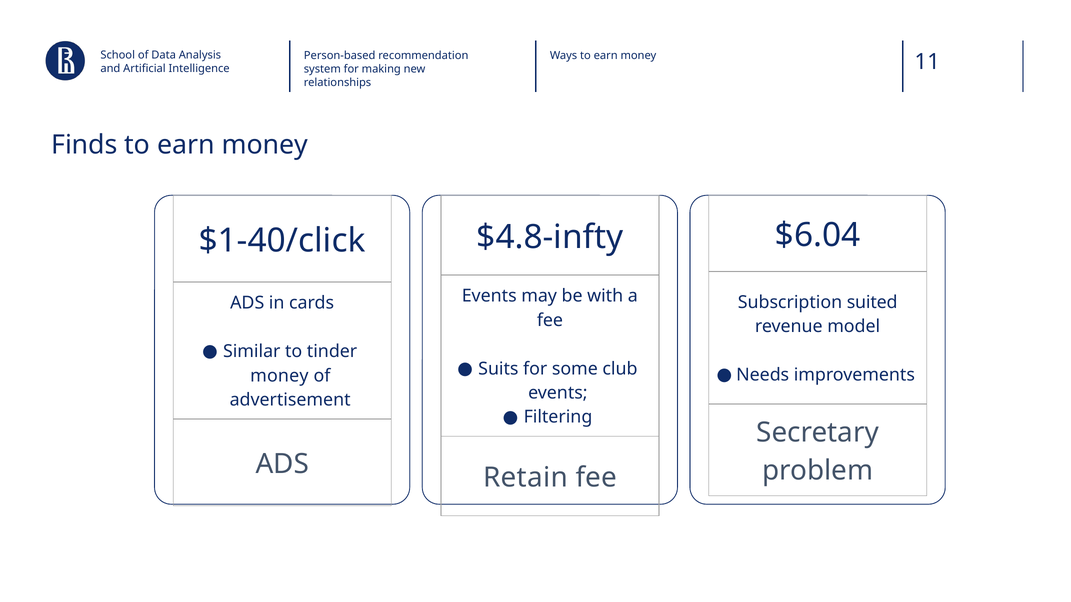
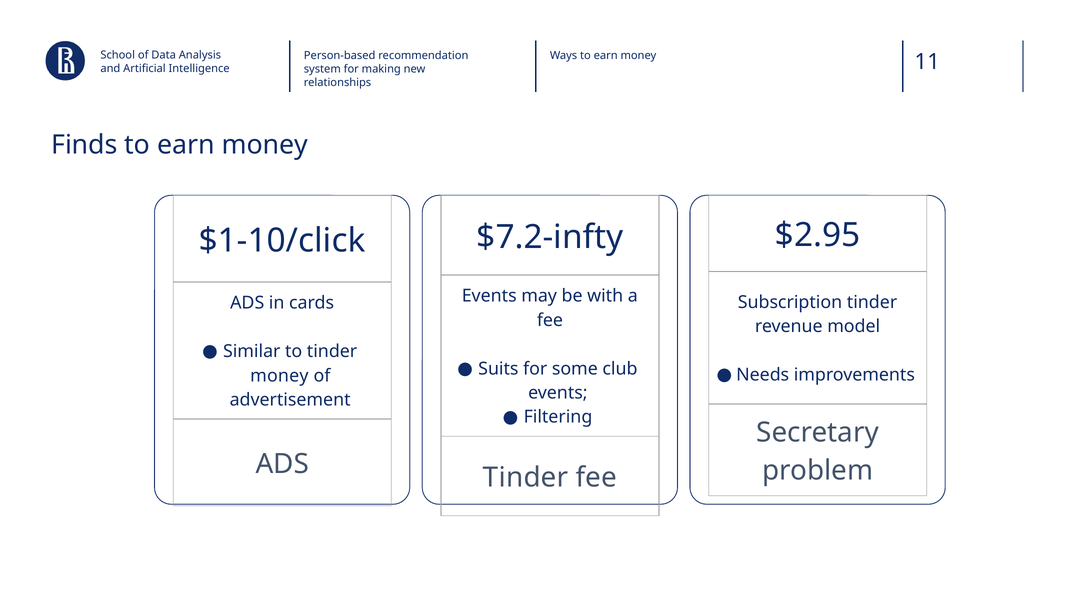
$6.04: $6.04 -> $2.95
$4.8-infty: $4.8-infty -> $7.2-infty
$1-40/click: $1-40/click -> $1-10/click
Subscription suited: suited -> tinder
Retain at (526, 478): Retain -> Tinder
